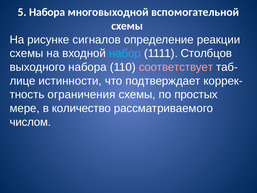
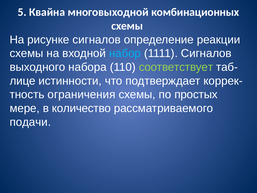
5 Набора: Набора -> Квайна
вспомогательной: вспомогательной -> комбинационных
1111 Столбцов: Столбцов -> Сигналов
соответствует colour: pink -> light green
числом: числом -> подачи
